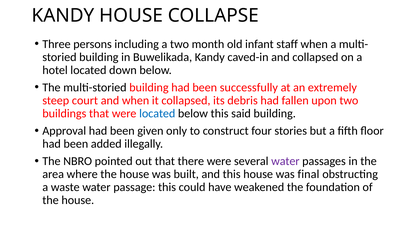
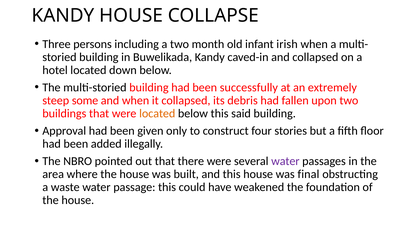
staff: staff -> irish
court: court -> some
located at (157, 113) colour: blue -> orange
